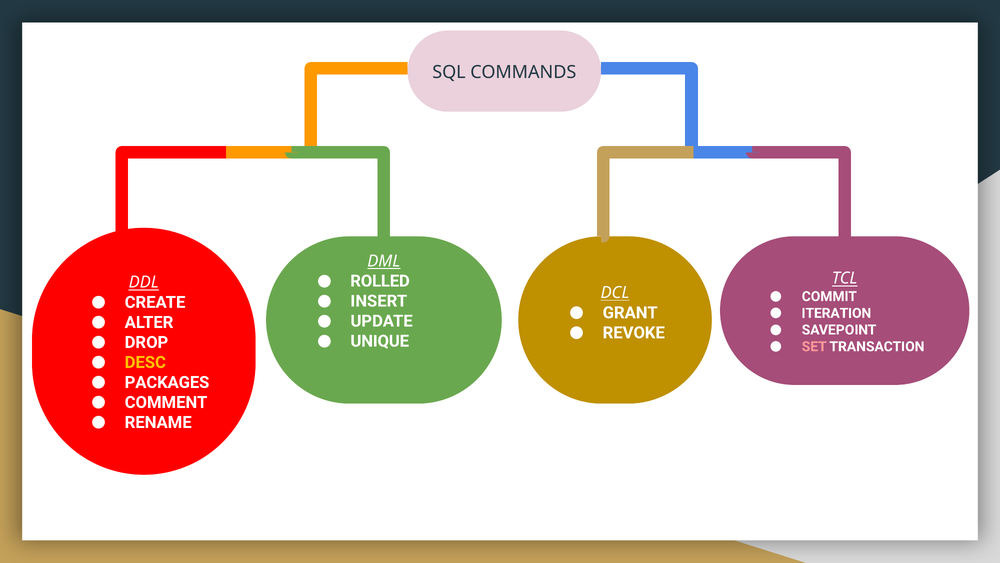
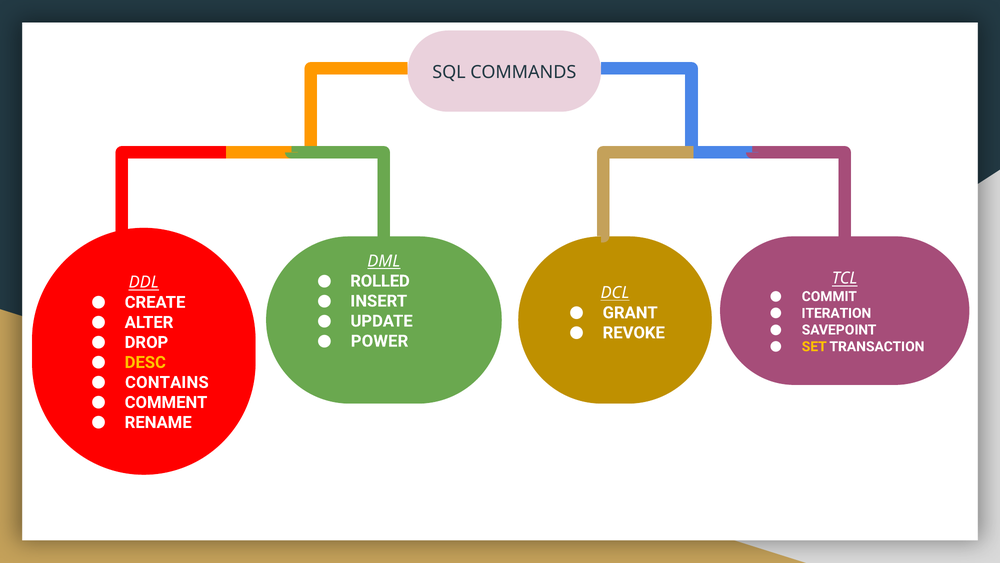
UNIQUE: UNIQUE -> POWER
SET colour: pink -> yellow
PACKAGES: PACKAGES -> CONTAINS
